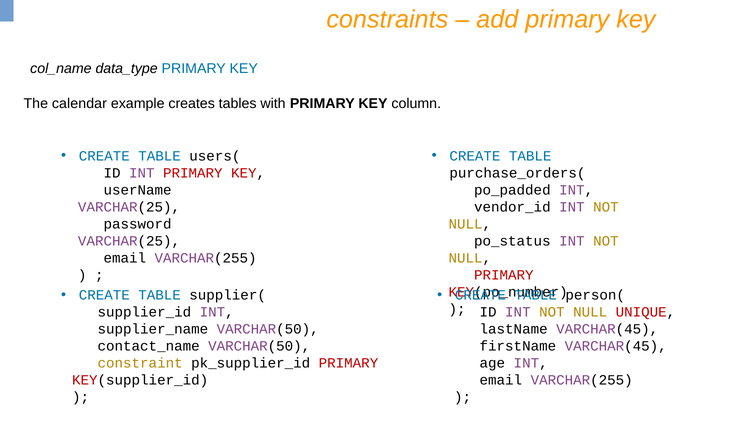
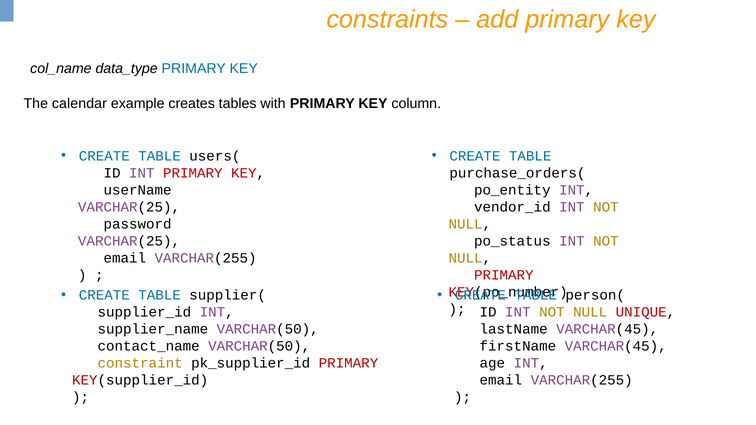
po_padded: po_padded -> po_entity
